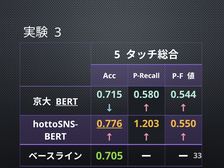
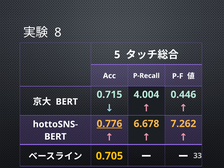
3: 3 -> 8
0.580: 0.580 -> 4.004
0.544: 0.544 -> 0.446
BERT at (67, 102) underline: present -> none
1.203: 1.203 -> 6.678
0.550: 0.550 -> 7.262
0.705 colour: light green -> yellow
